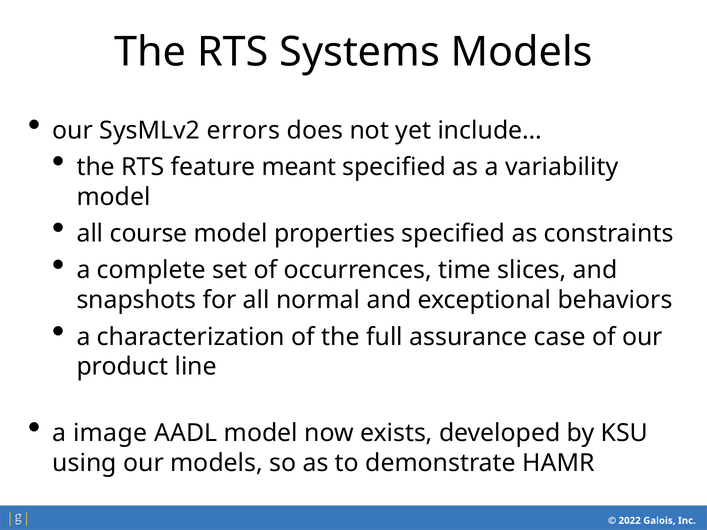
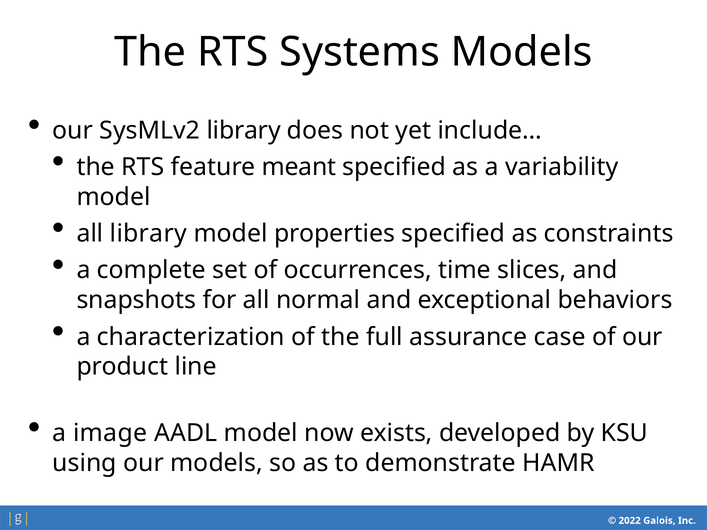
SysMLv2 errors: errors -> library
all course: course -> library
